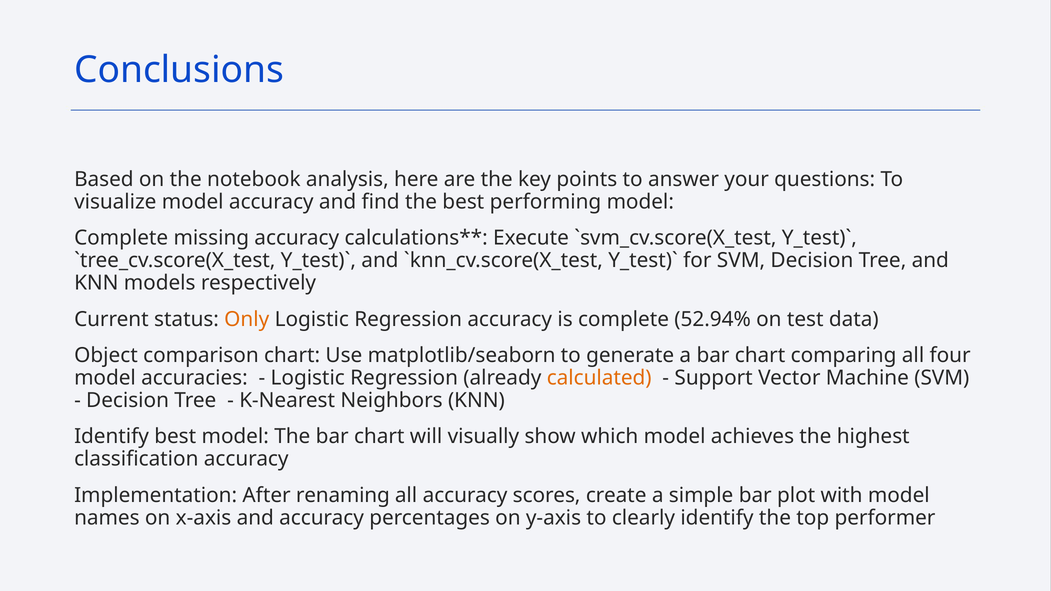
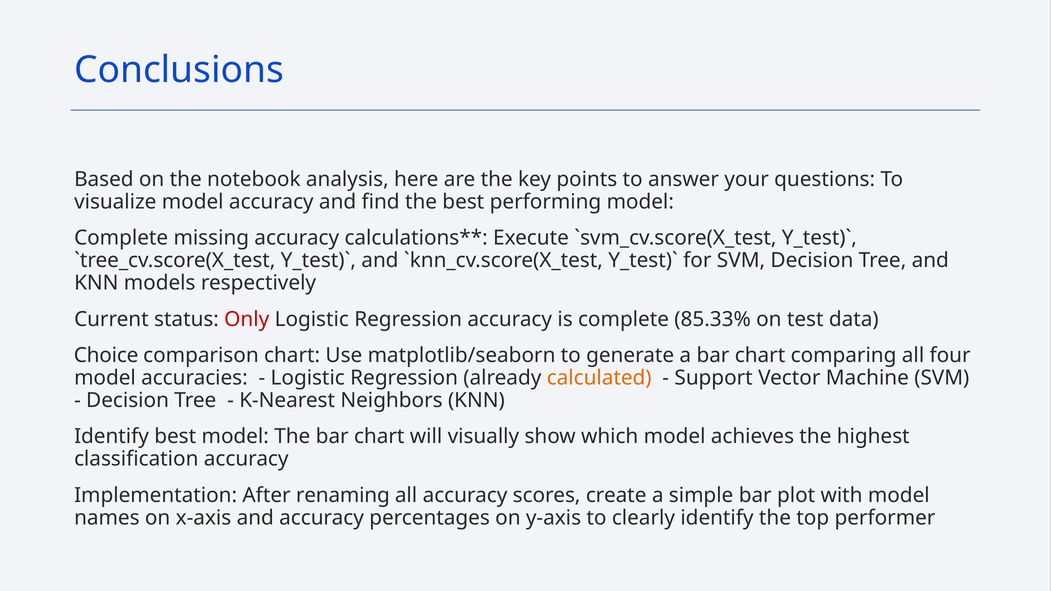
Only colour: orange -> red
52.94%: 52.94% -> 85.33%
Object: Object -> Choice
